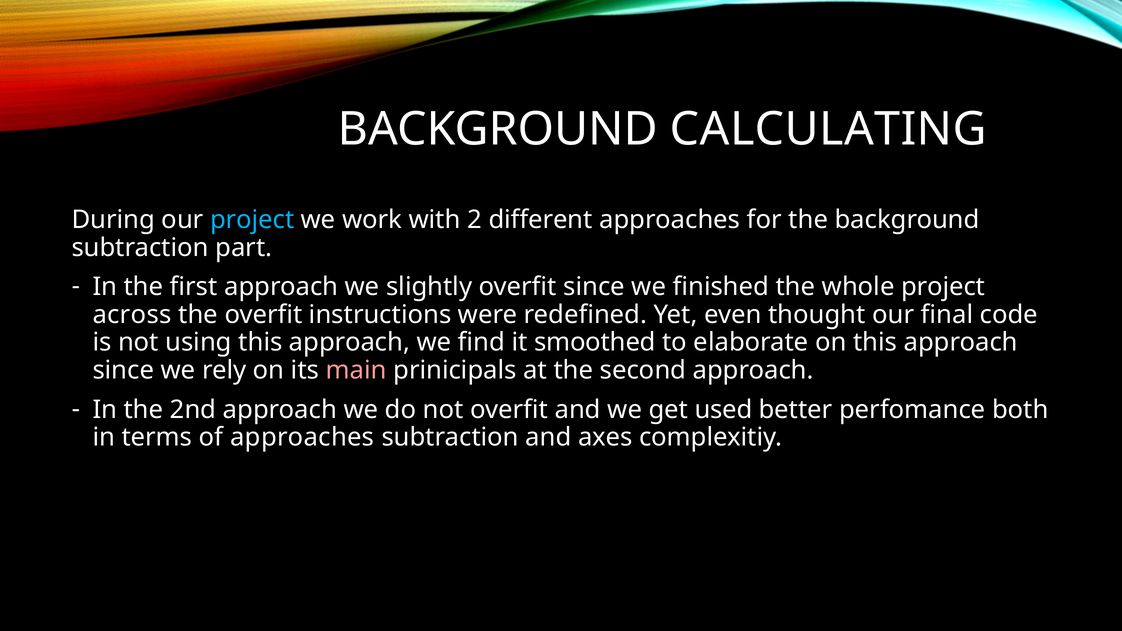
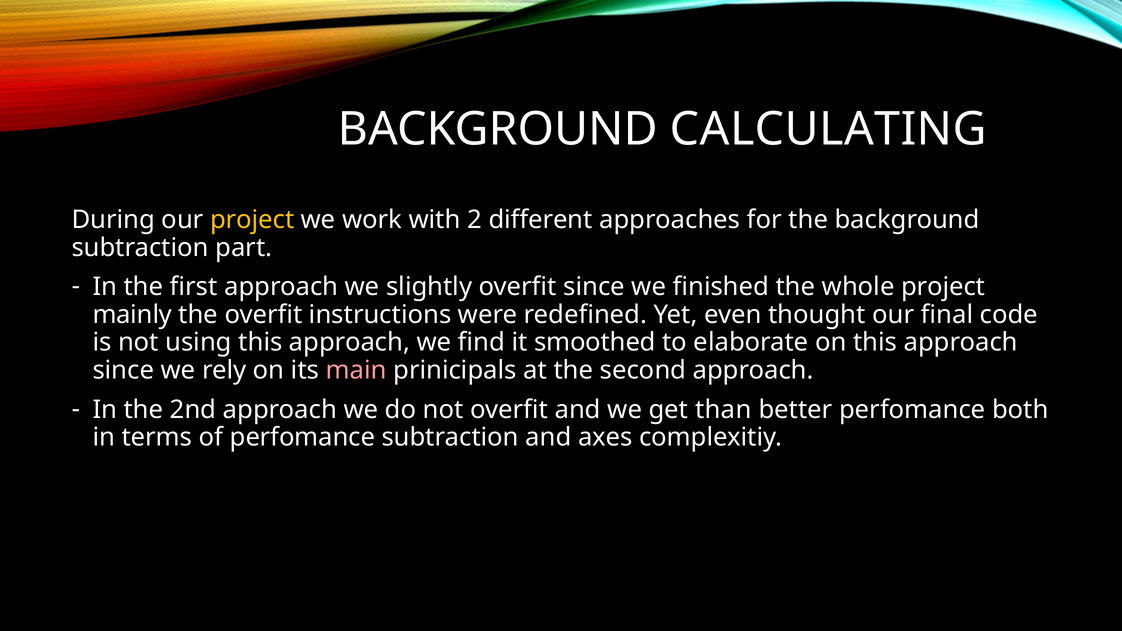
project at (252, 220) colour: light blue -> yellow
across: across -> mainly
used: used -> than
of approaches: approaches -> perfomance
